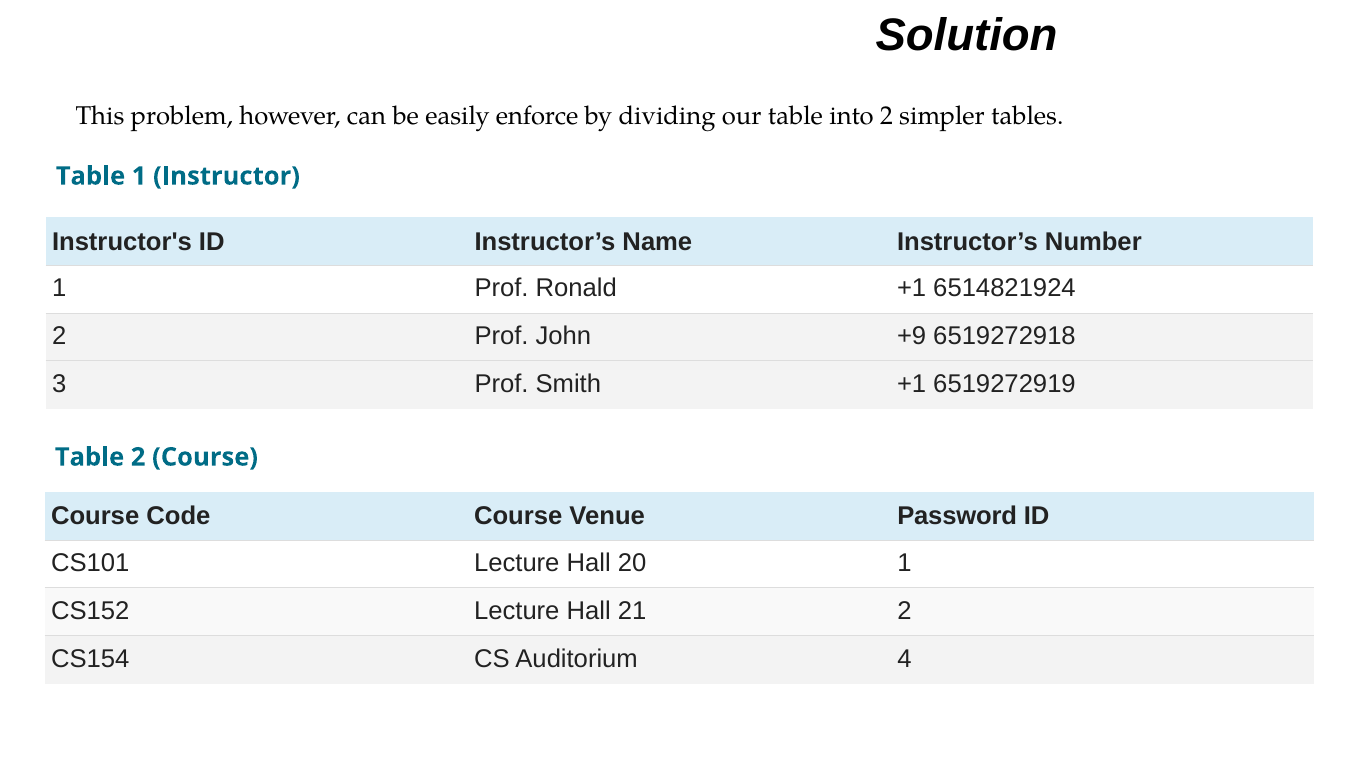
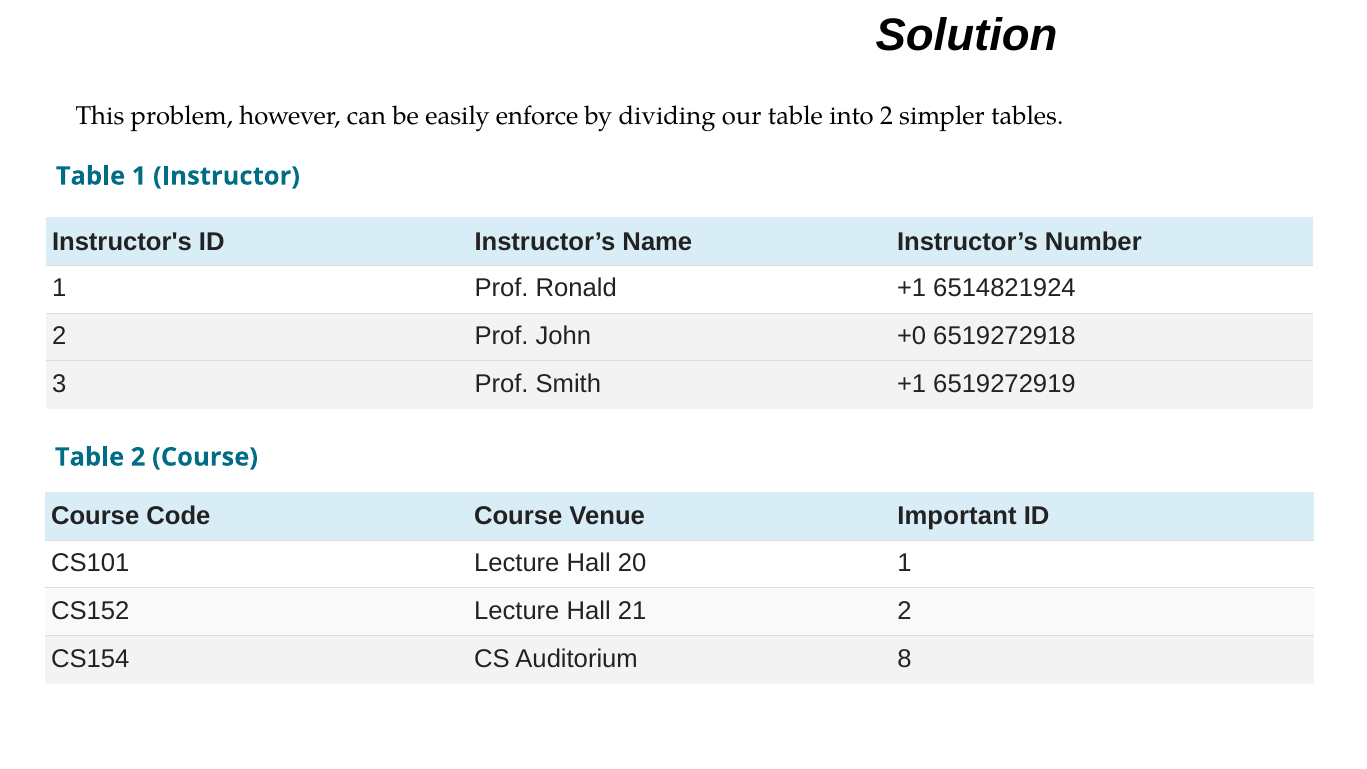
+9: +9 -> +0
Password: Password -> Important
4: 4 -> 8
